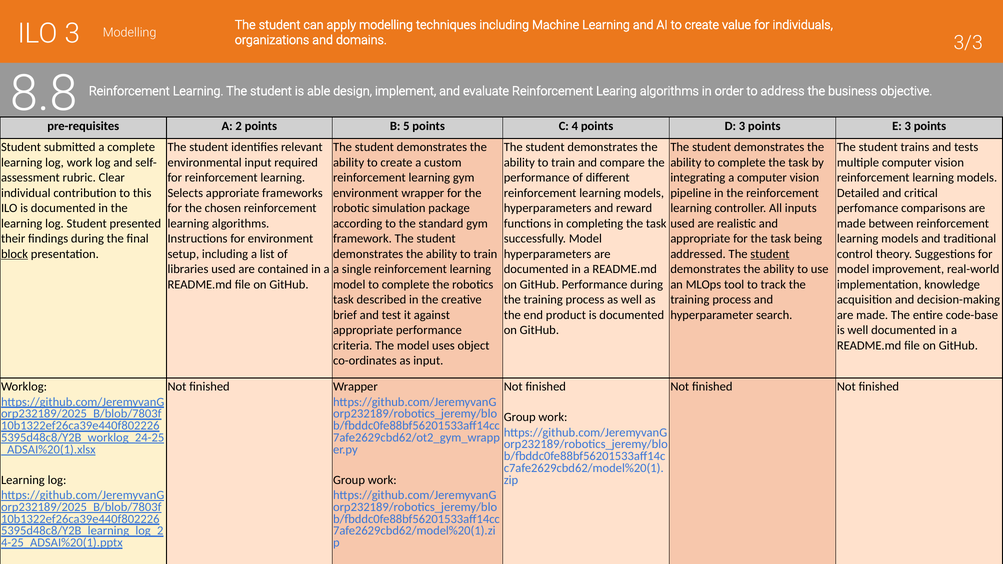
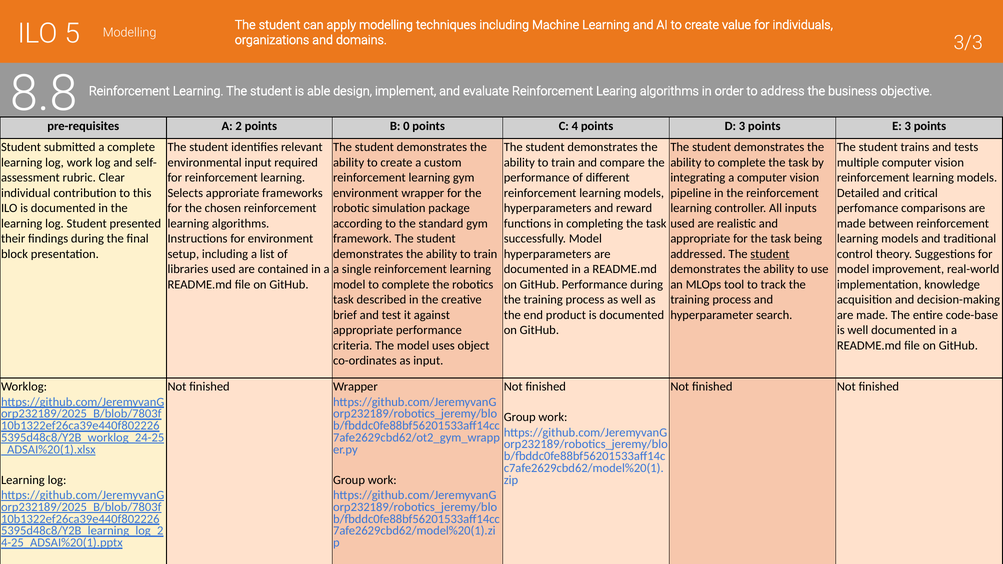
ILO 3: 3 -> 5
5: 5 -> 0
block underline: present -> none
